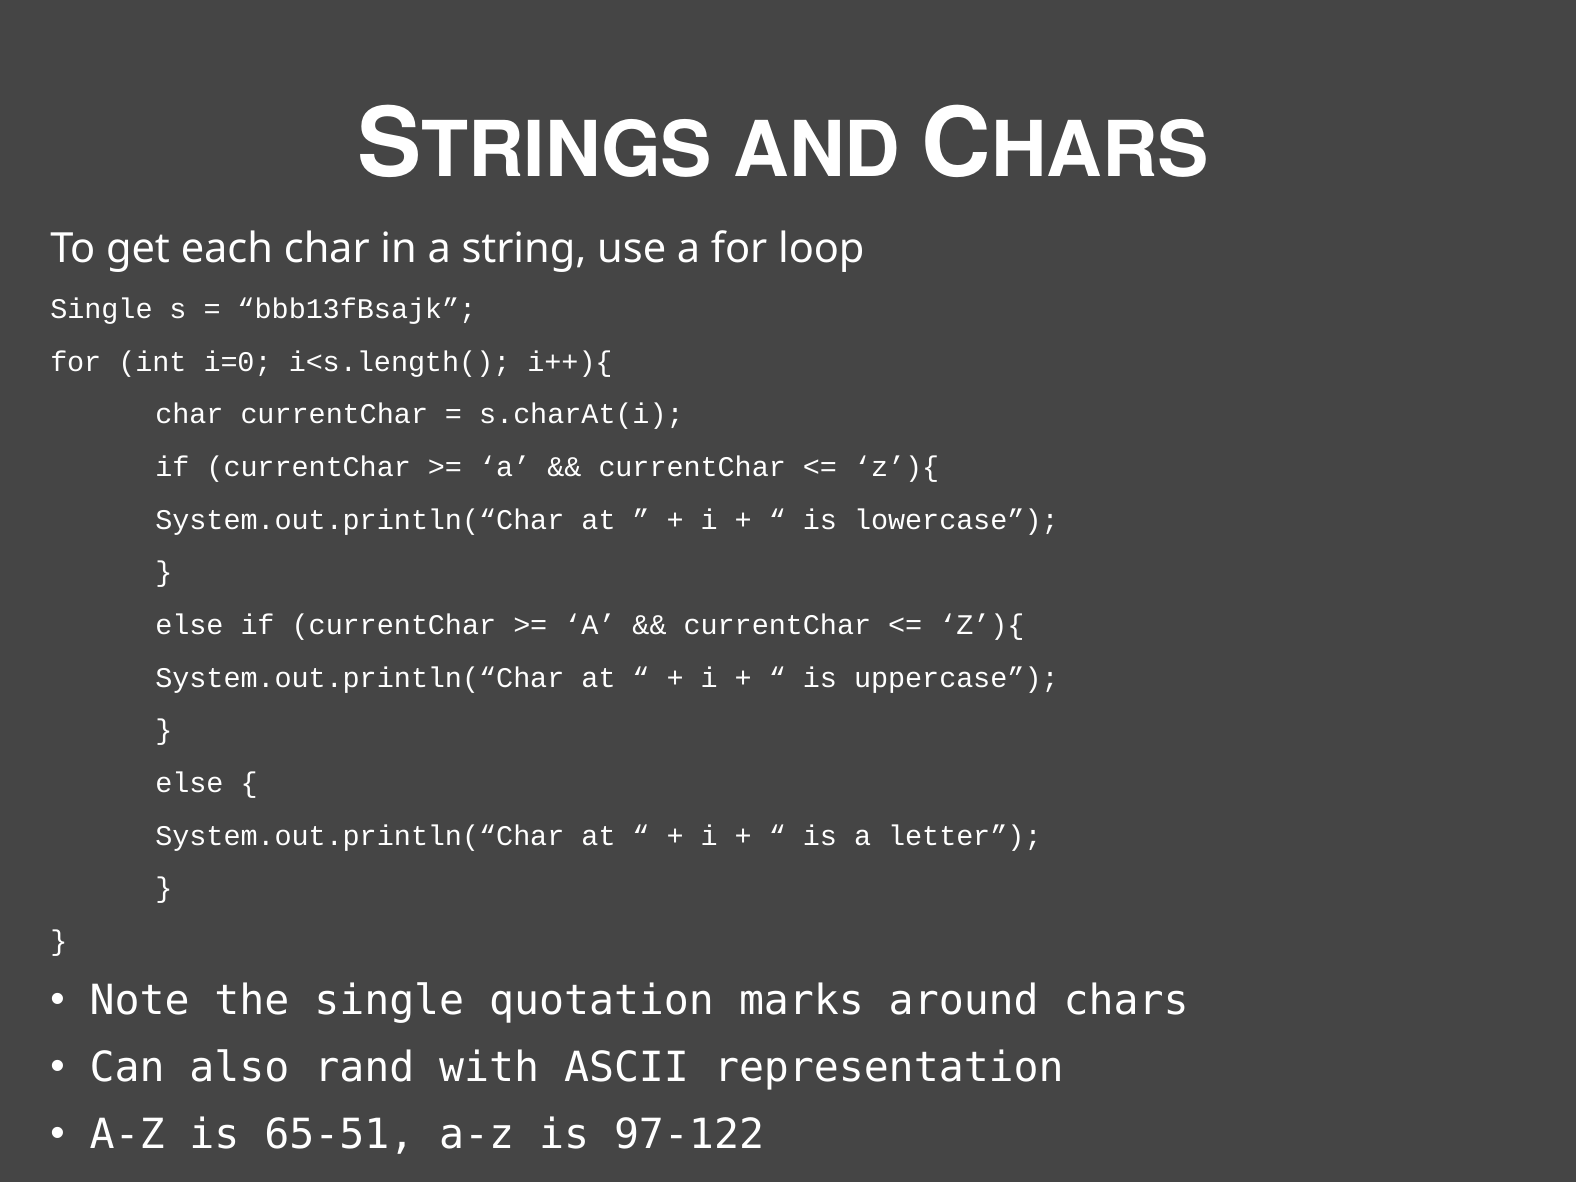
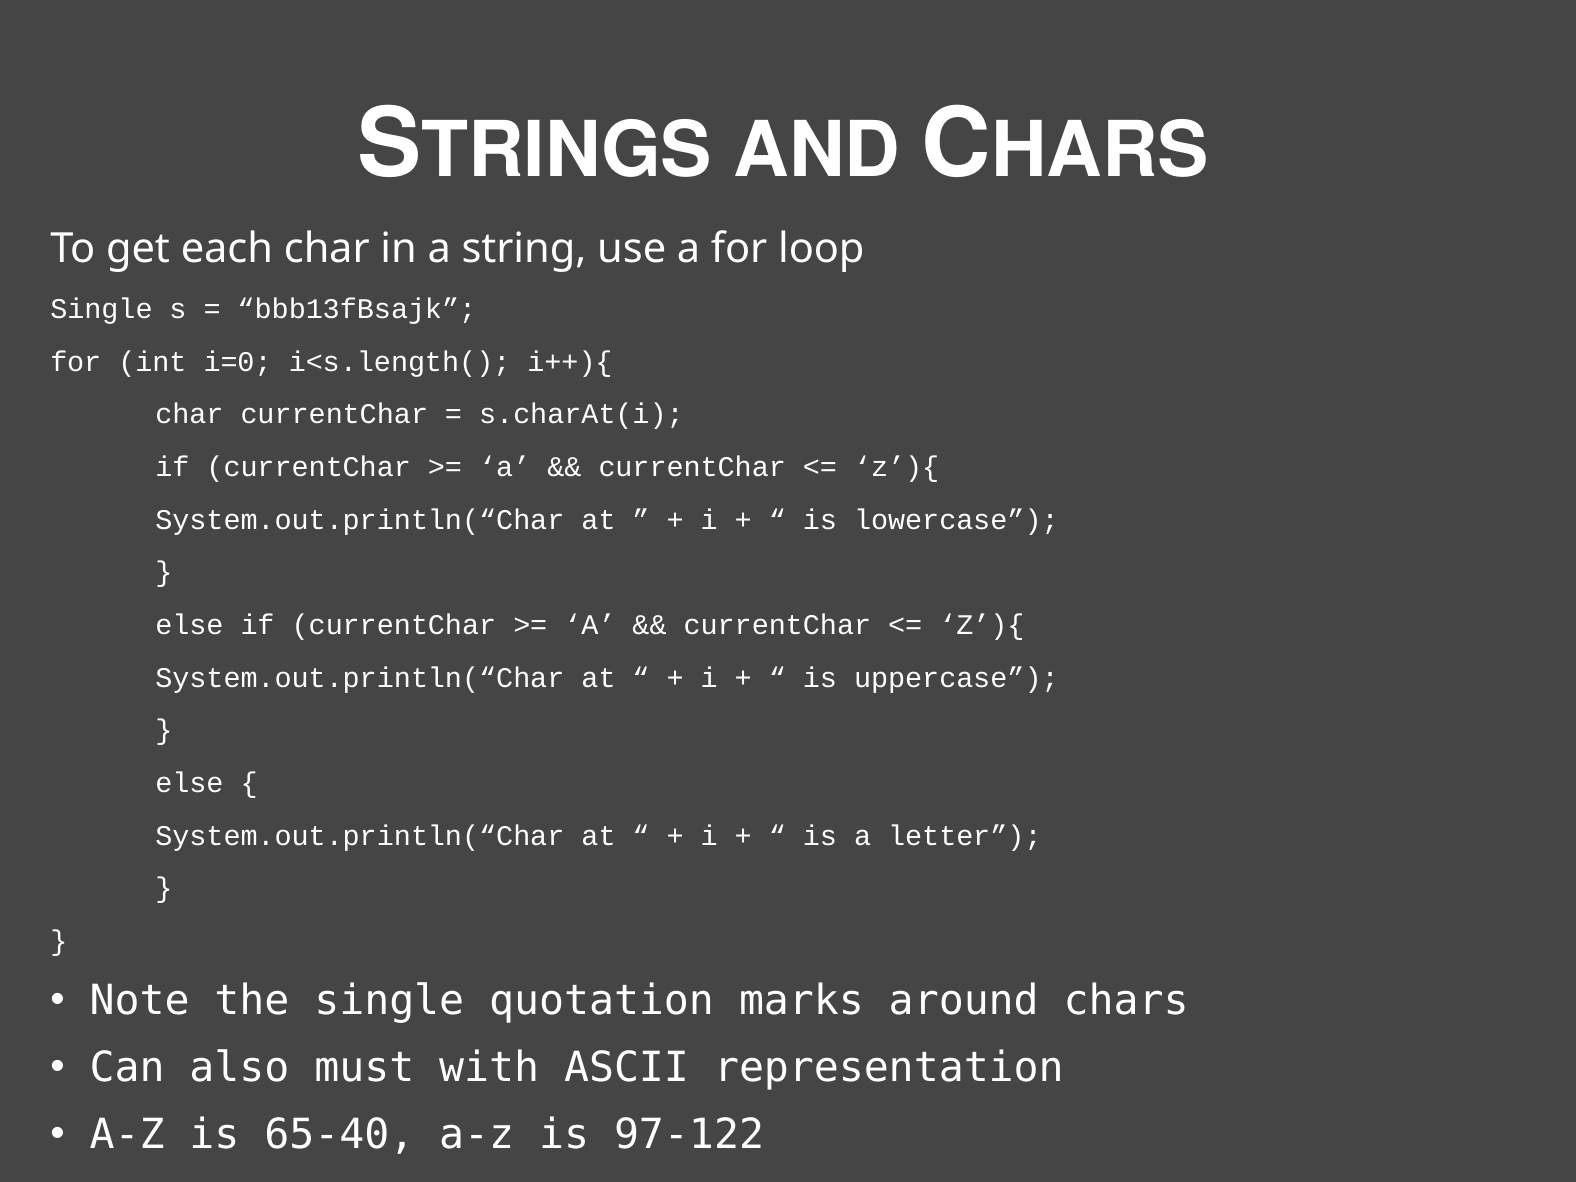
rand: rand -> must
65-51: 65-51 -> 65-40
